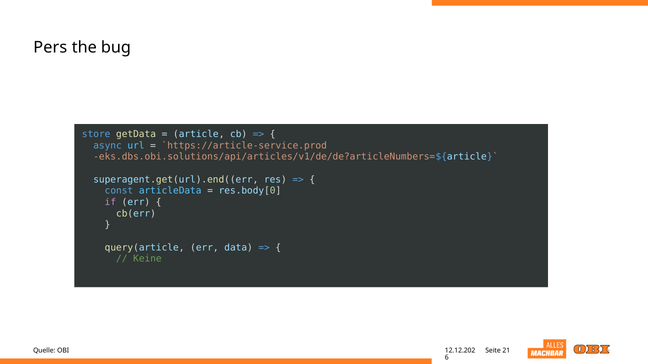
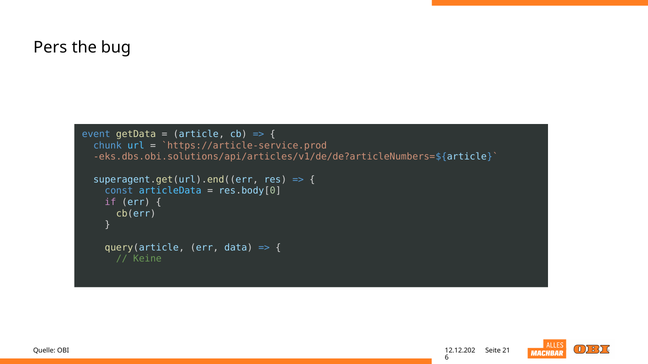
store: store -> event
async: async -> chunk
